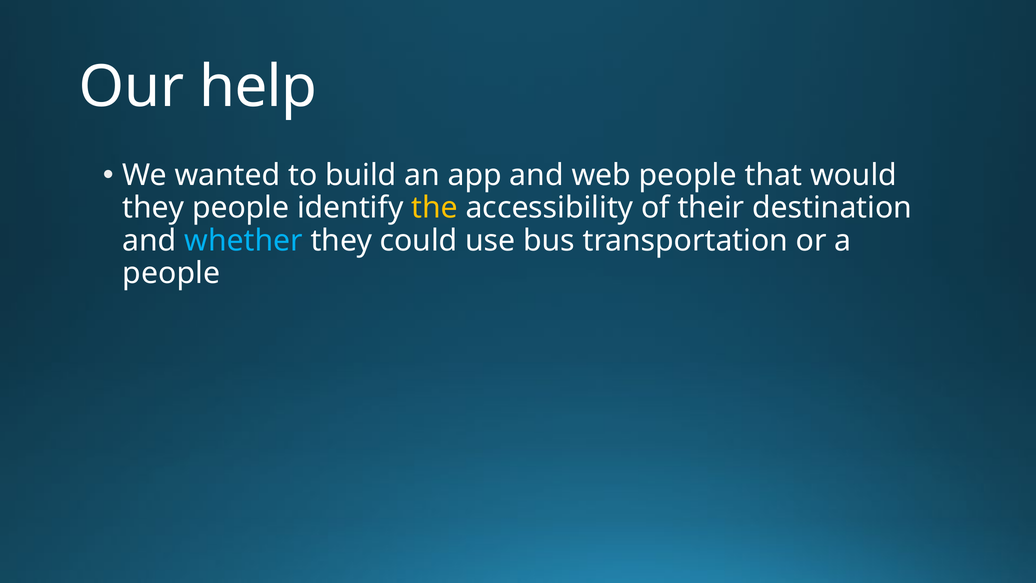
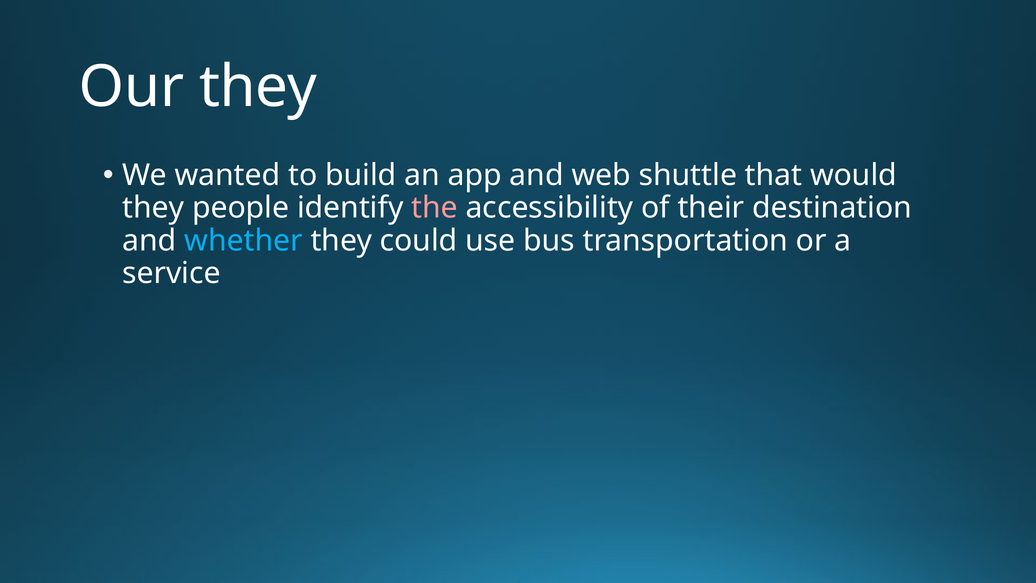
Our help: help -> they
web people: people -> shuttle
the colour: yellow -> pink
people at (171, 273): people -> service
